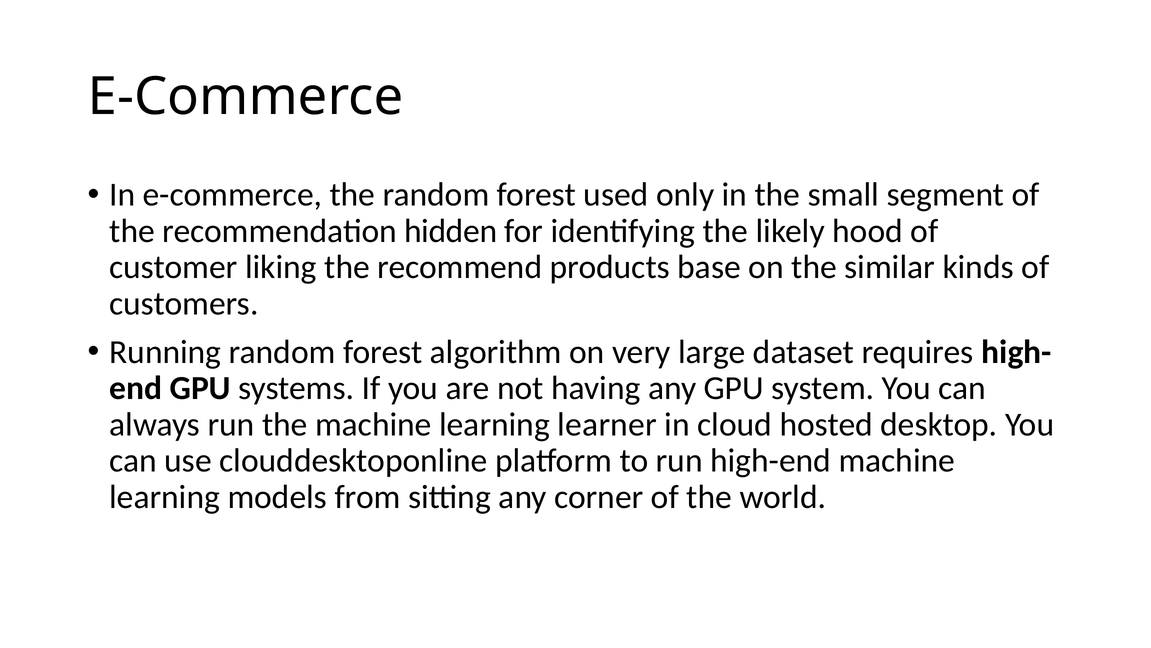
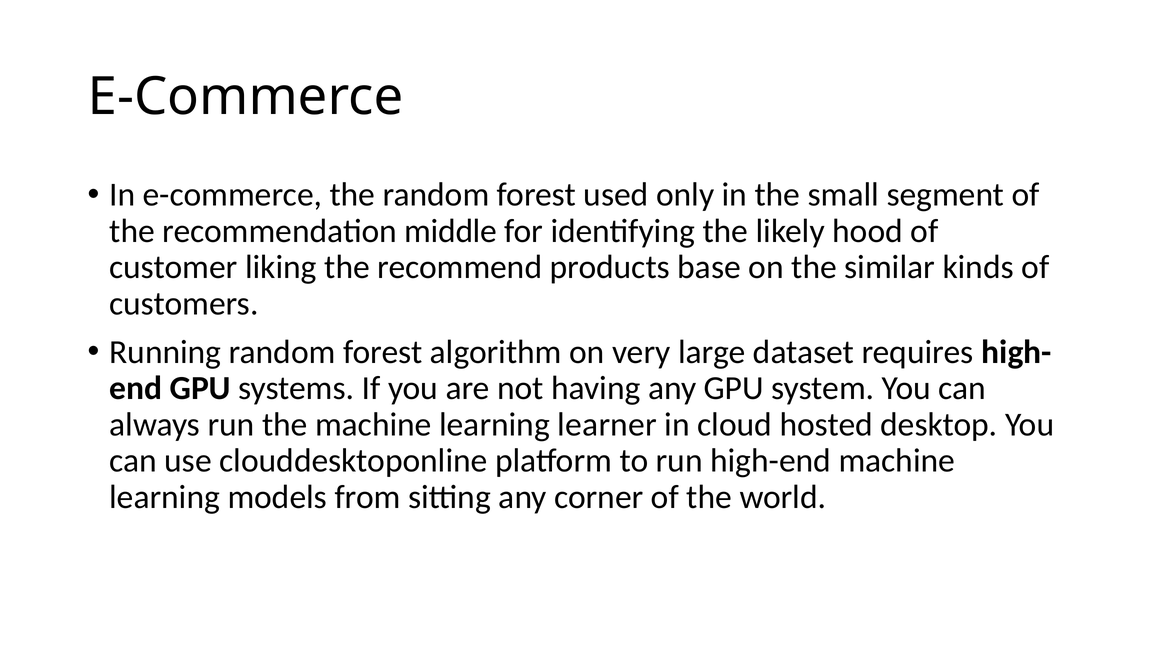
hidden: hidden -> middle
